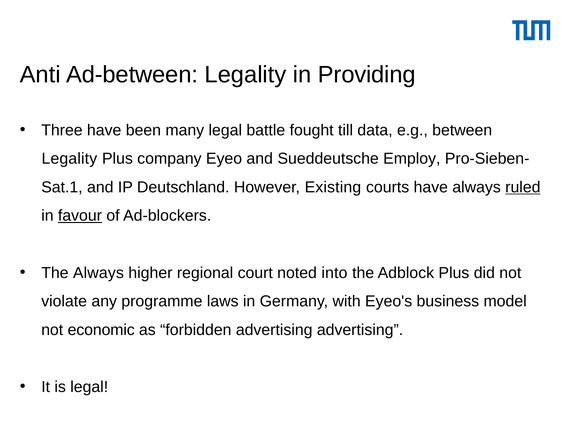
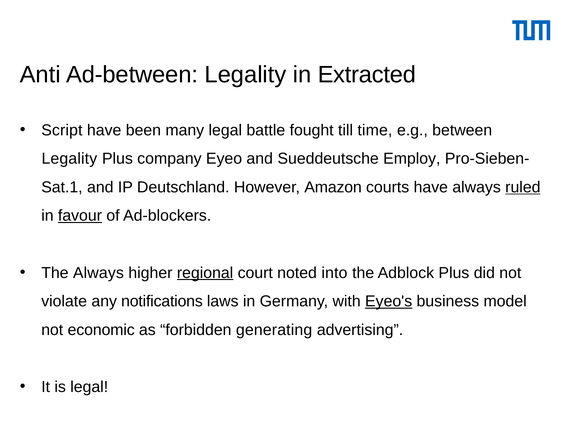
Providing: Providing -> Extracted
Three: Three -> Script
data: data -> time
Existing: Existing -> Amazon
regional underline: none -> present
programme: programme -> notifications
Eyeo's underline: none -> present
forbidden advertising: advertising -> generating
